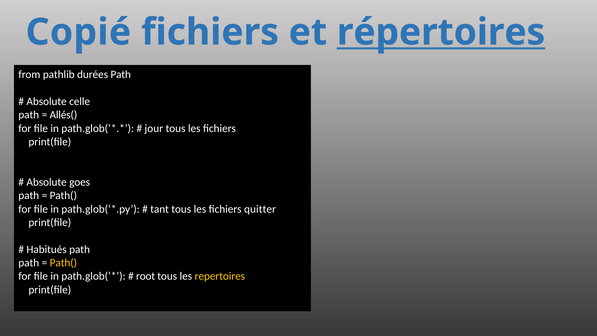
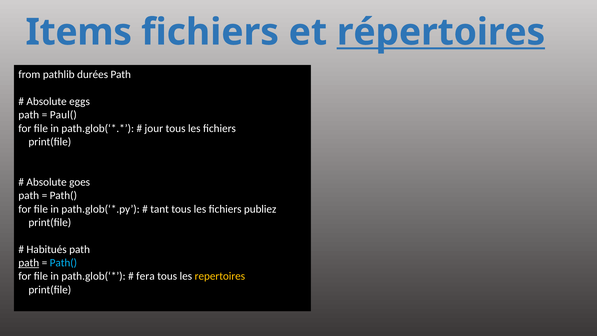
Copié: Copié -> Items
celle: celle -> eggs
Allés(: Allés( -> Paul(
quitter: quitter -> publiez
path at (29, 263) underline: none -> present
Path( at (63, 263) colour: yellow -> light blue
root: root -> fera
